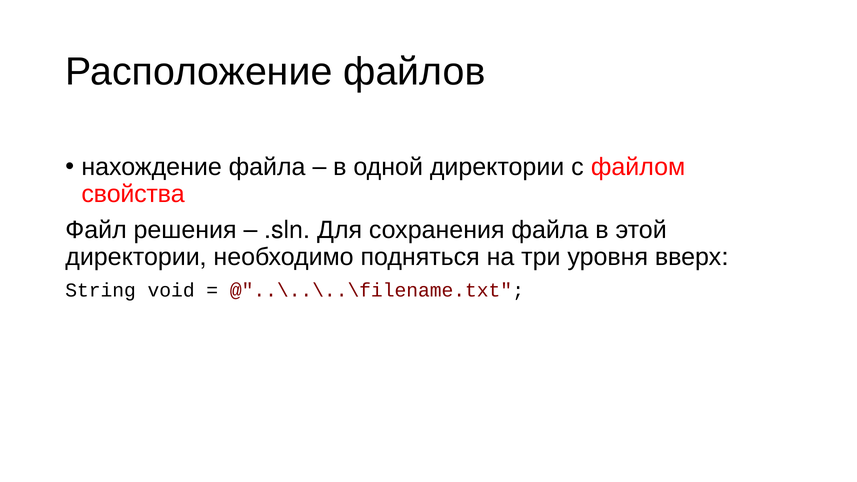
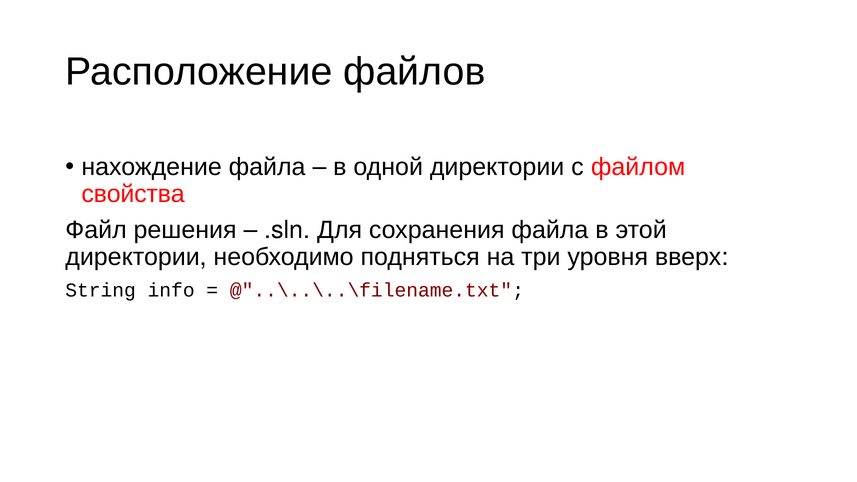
void: void -> info
